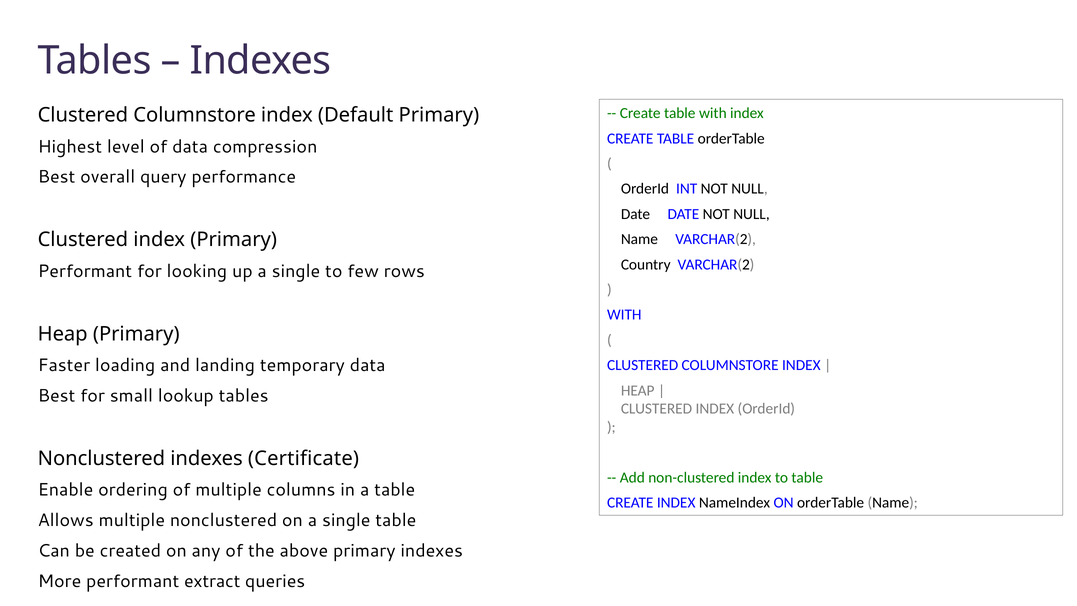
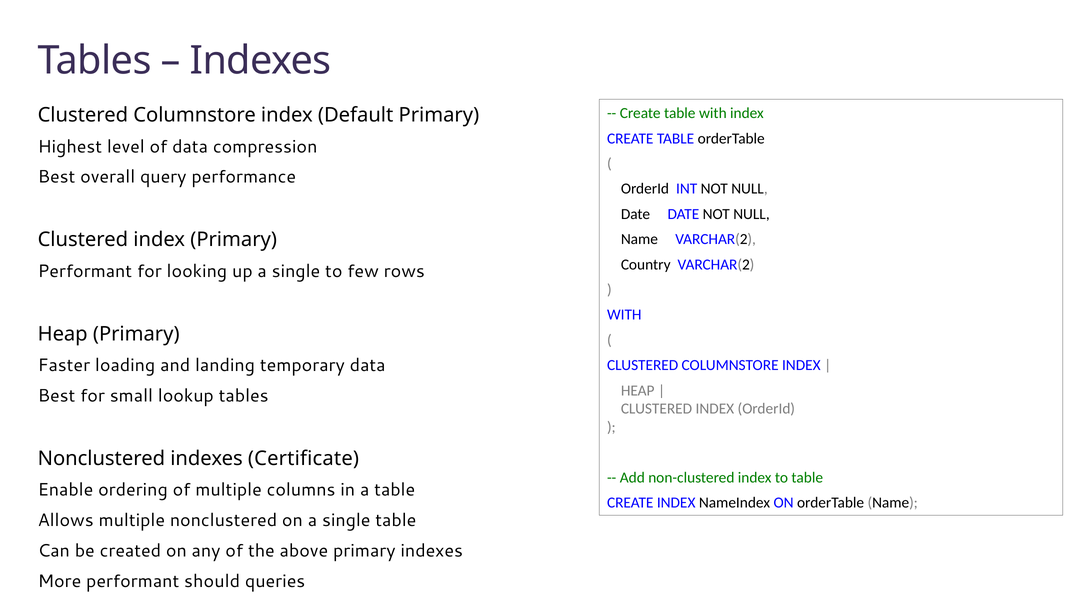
extract: extract -> should
